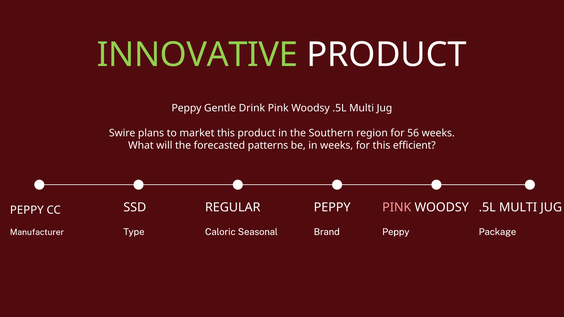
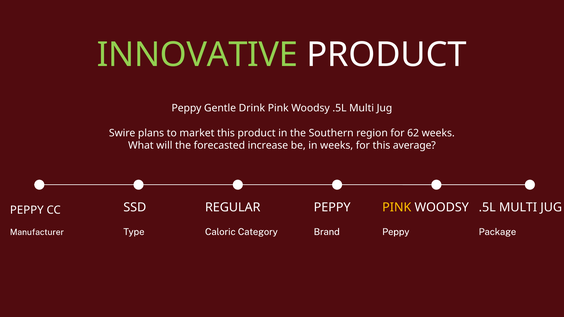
56: 56 -> 62
patterns: patterns -> increase
efficient: efficient -> average
PINK at (397, 207) colour: pink -> yellow
Seasonal: Seasonal -> Category
